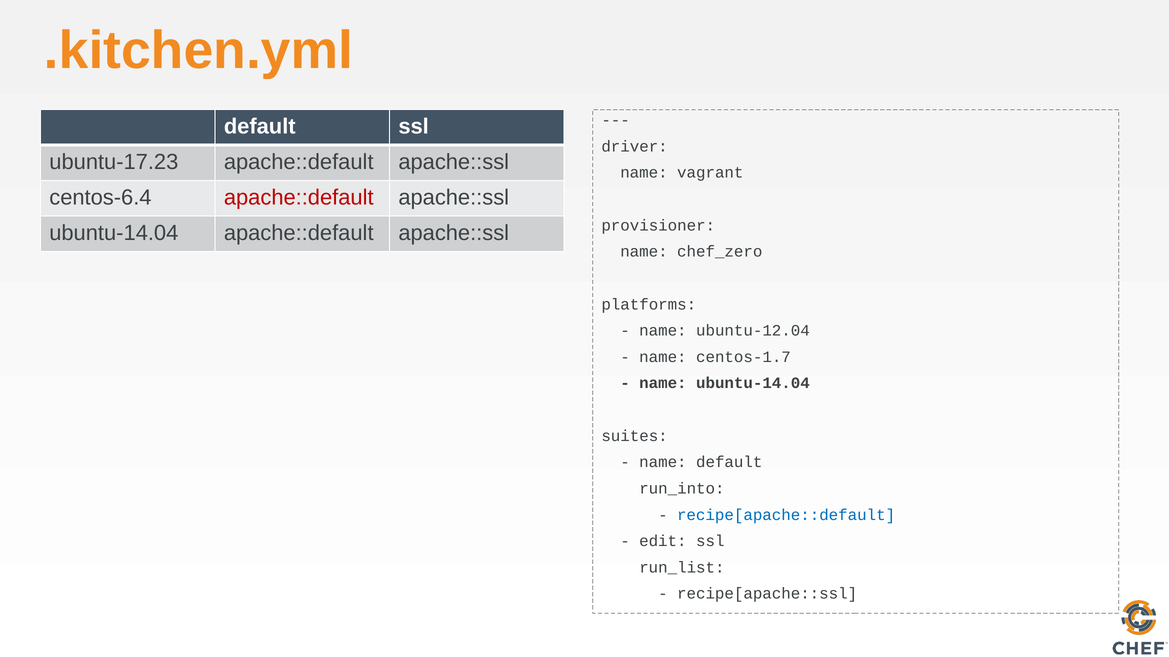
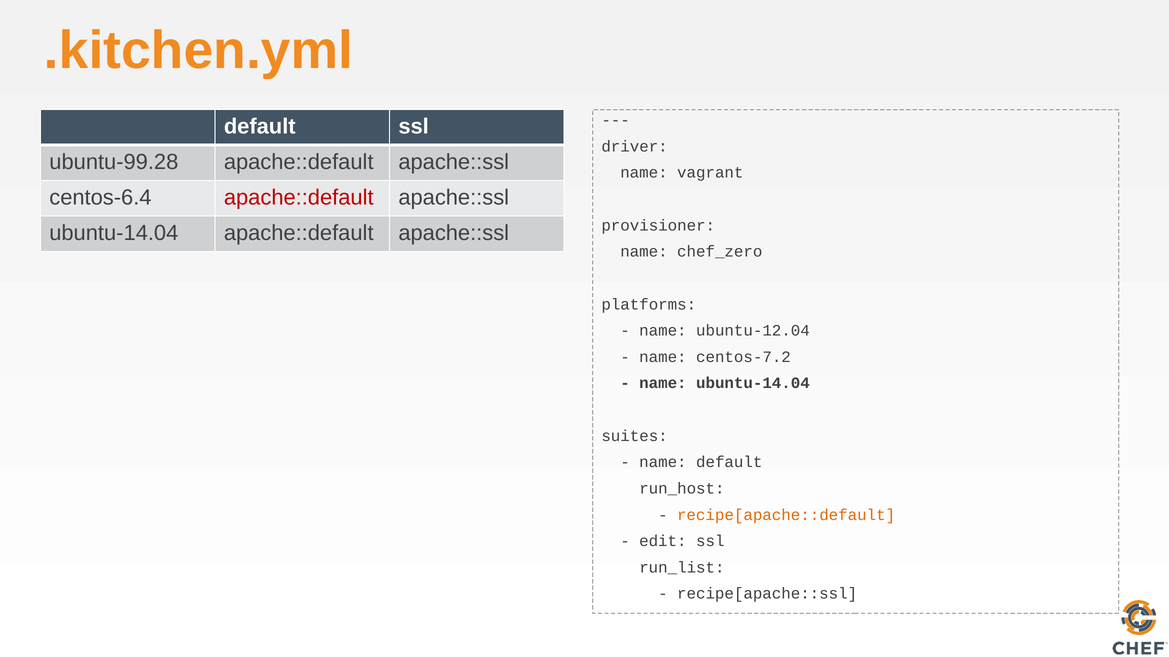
ubuntu-17.23: ubuntu-17.23 -> ubuntu-99.28
centos-1.7: centos-1.7 -> centos-7.2
run_into: run_into -> run_host
recipe[apache::default colour: blue -> orange
